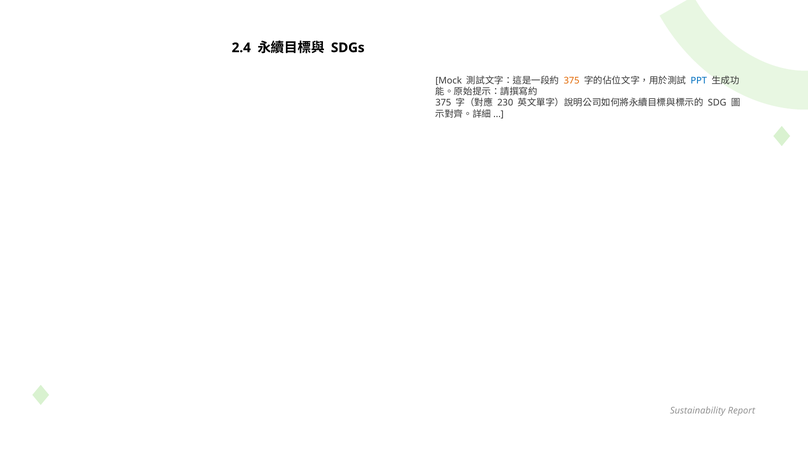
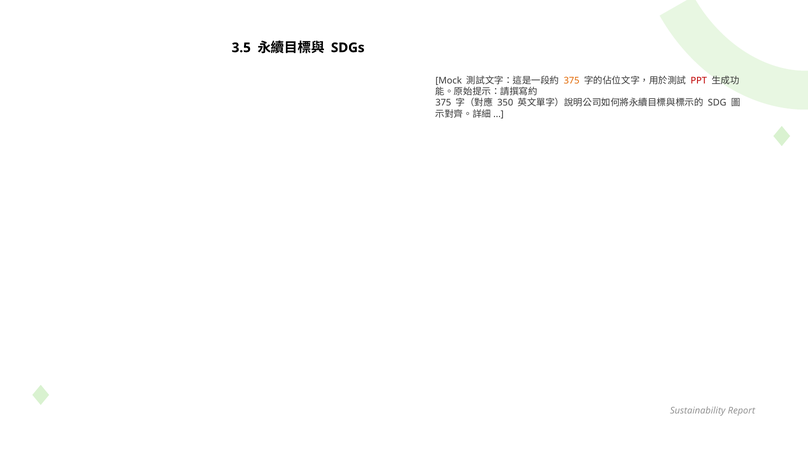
2.4: 2.4 -> 3.5
PPT colour: blue -> red
230: 230 -> 350
